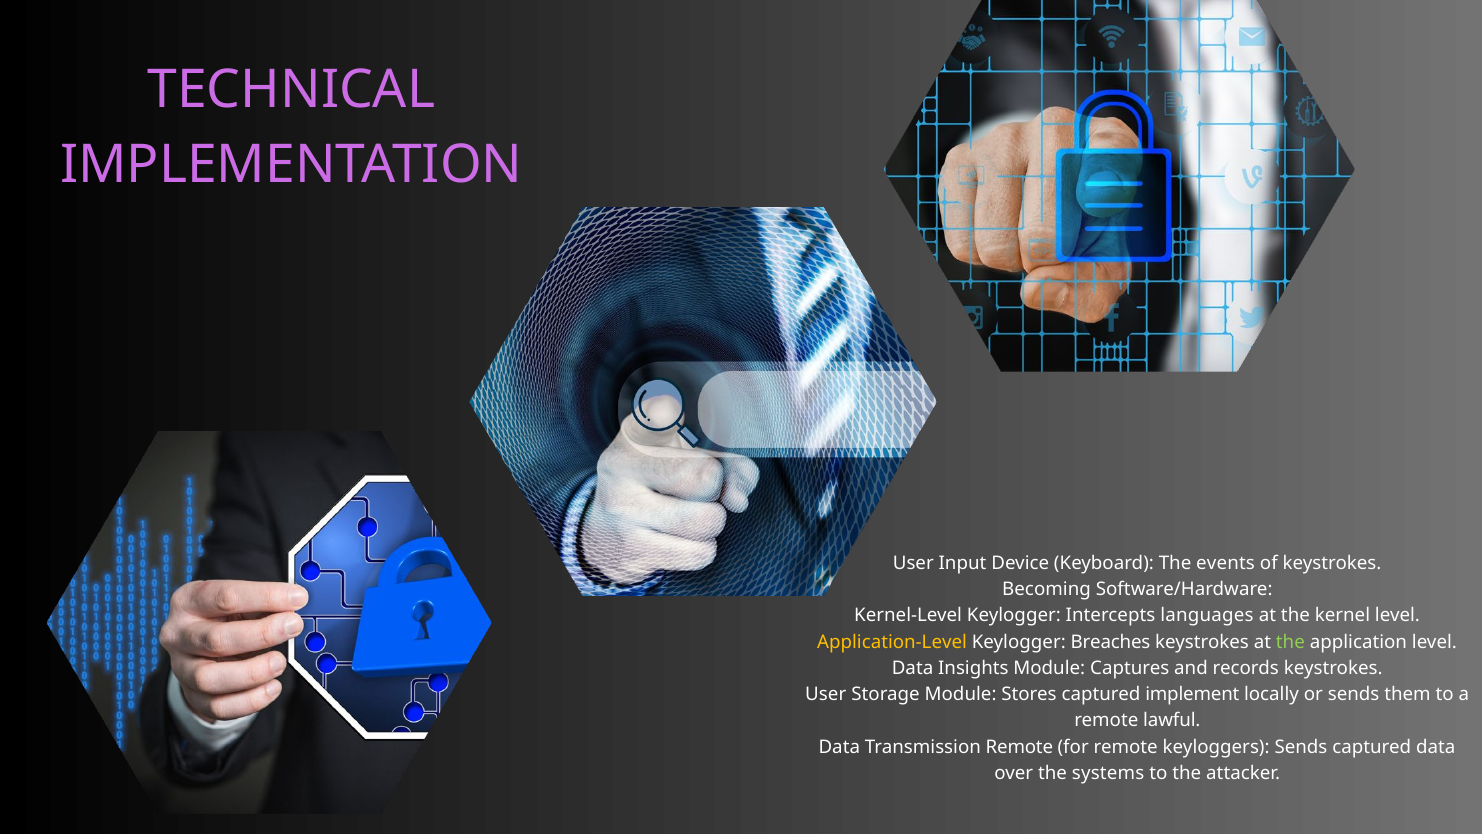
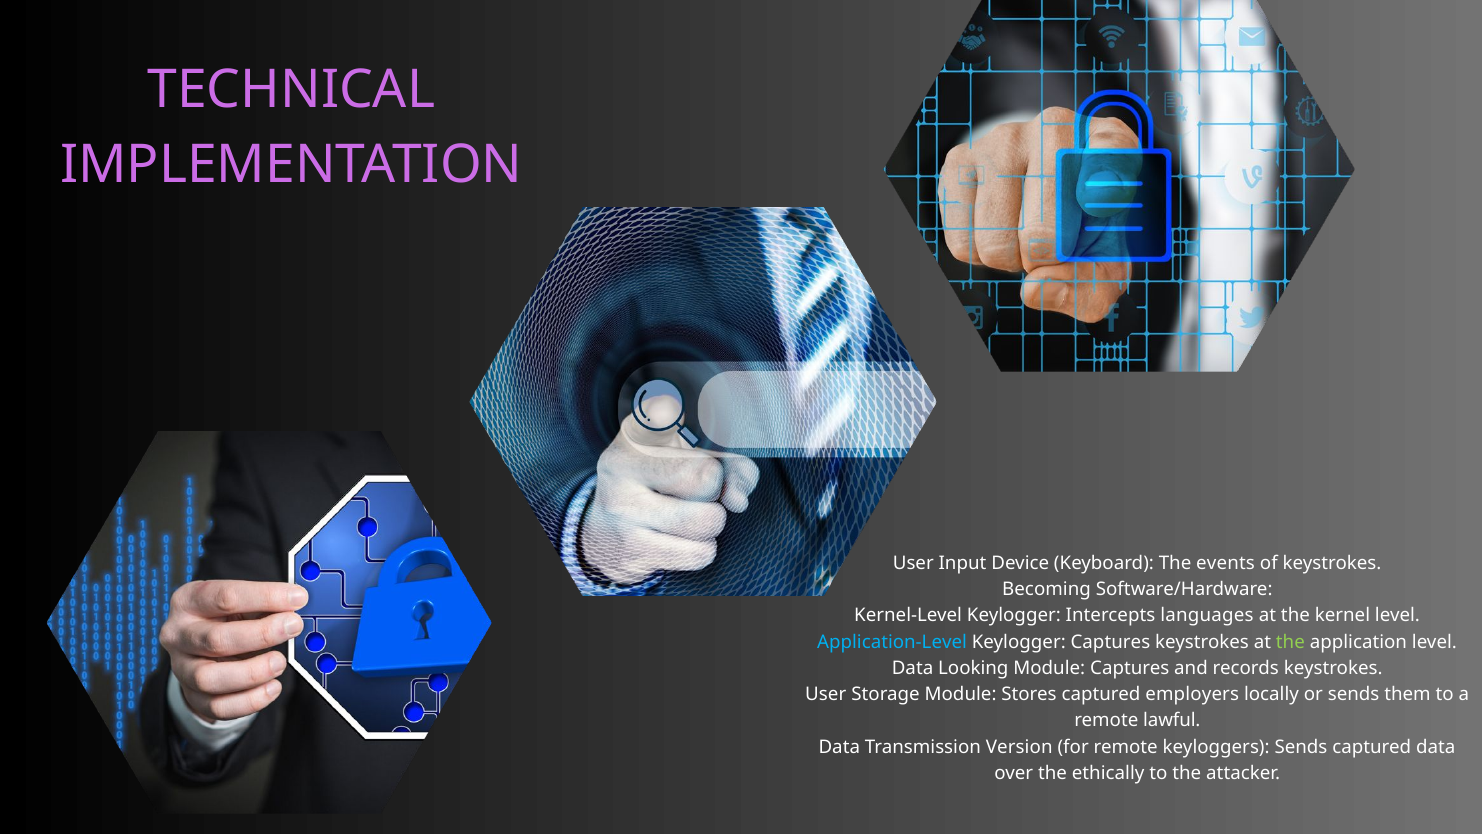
Application-Level colour: yellow -> light blue
Keylogger Breaches: Breaches -> Captures
Insights: Insights -> Looking
implement: implement -> employers
Transmission Remote: Remote -> Version
systems: systems -> ethically
